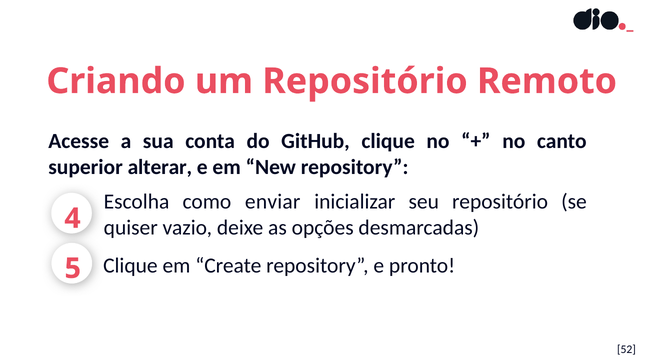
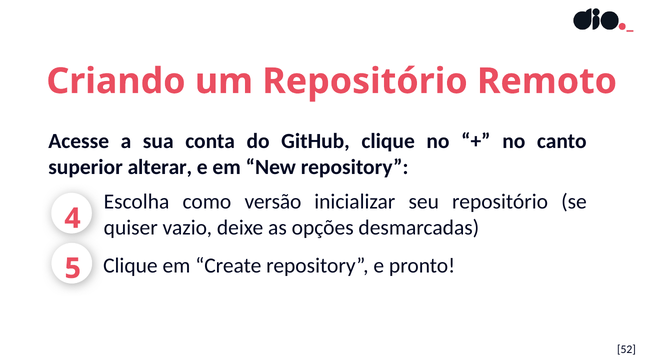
enviar: enviar -> versão
